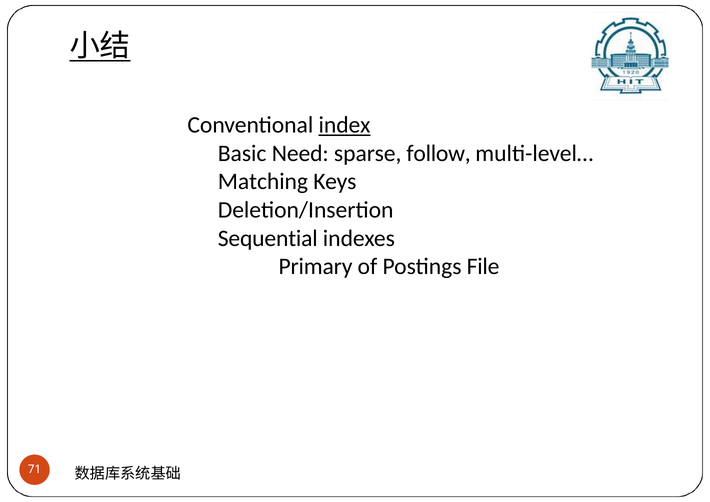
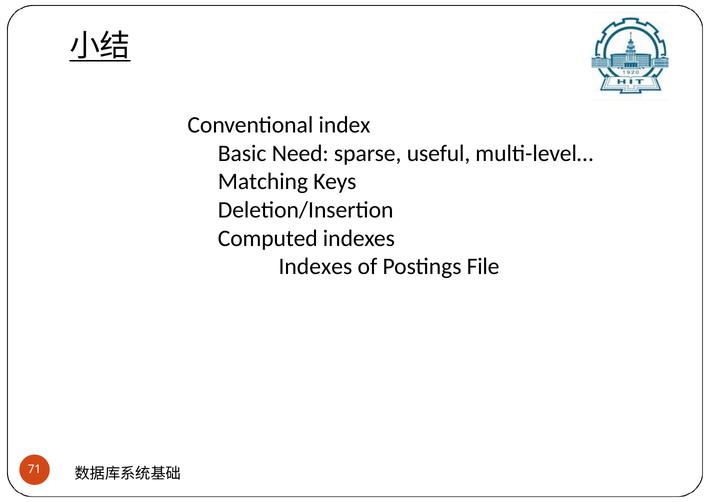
index underline: present -> none
follow: follow -> useful
Sequential: Sequential -> Computed
Primary at (315, 267): Primary -> Indexes
